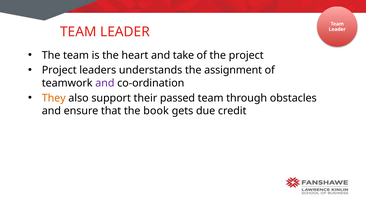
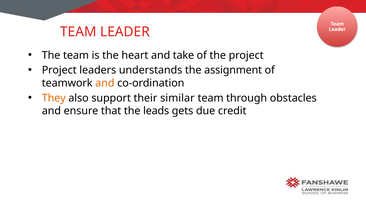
and at (105, 83) colour: purple -> orange
passed: passed -> similar
book: book -> leads
